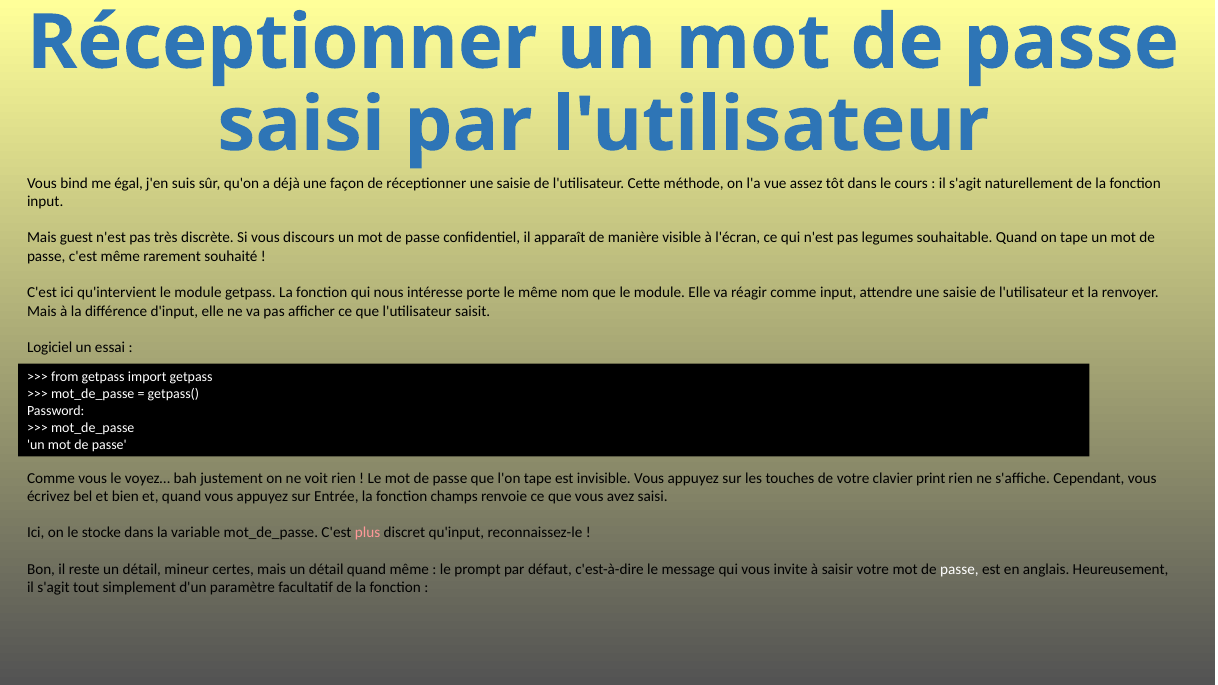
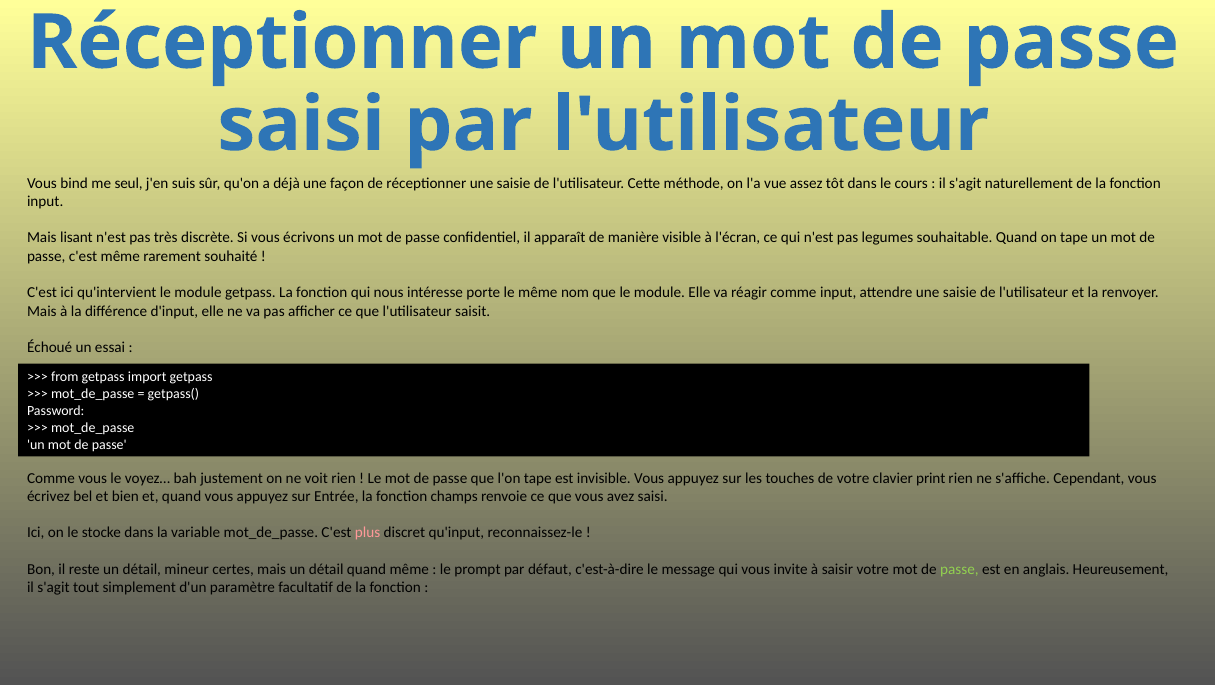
égal: égal -> seul
guest: guest -> lisant
discours: discours -> écrivons
Logiciel: Logiciel -> Échoué
passe at (959, 570) colour: white -> light green
